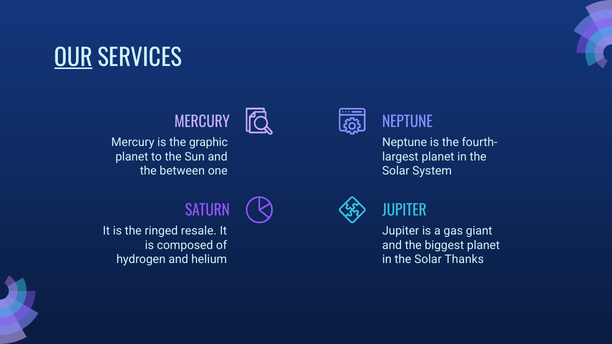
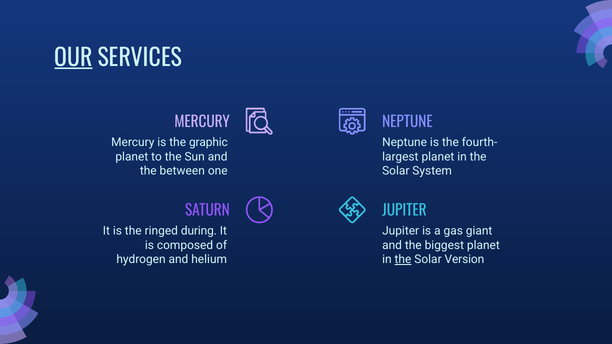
resale: resale -> during
the at (403, 260) underline: none -> present
Thanks: Thanks -> Version
